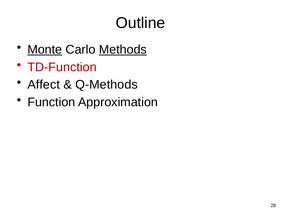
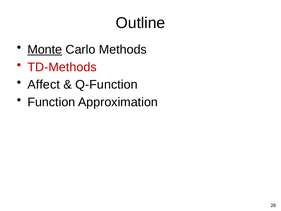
Methods underline: present -> none
TD-Function: TD-Function -> TD-Methods
Q-Methods: Q-Methods -> Q-Function
